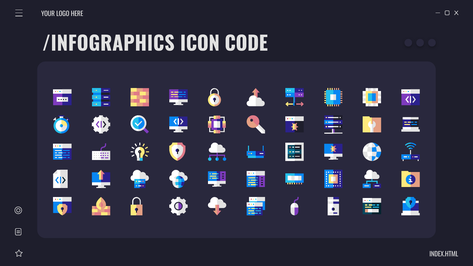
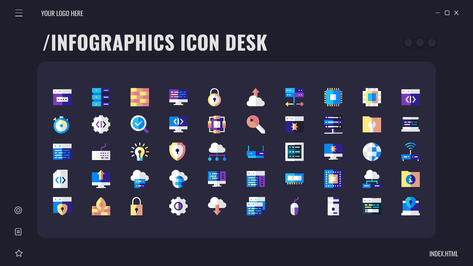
CODE: CODE -> DESK
